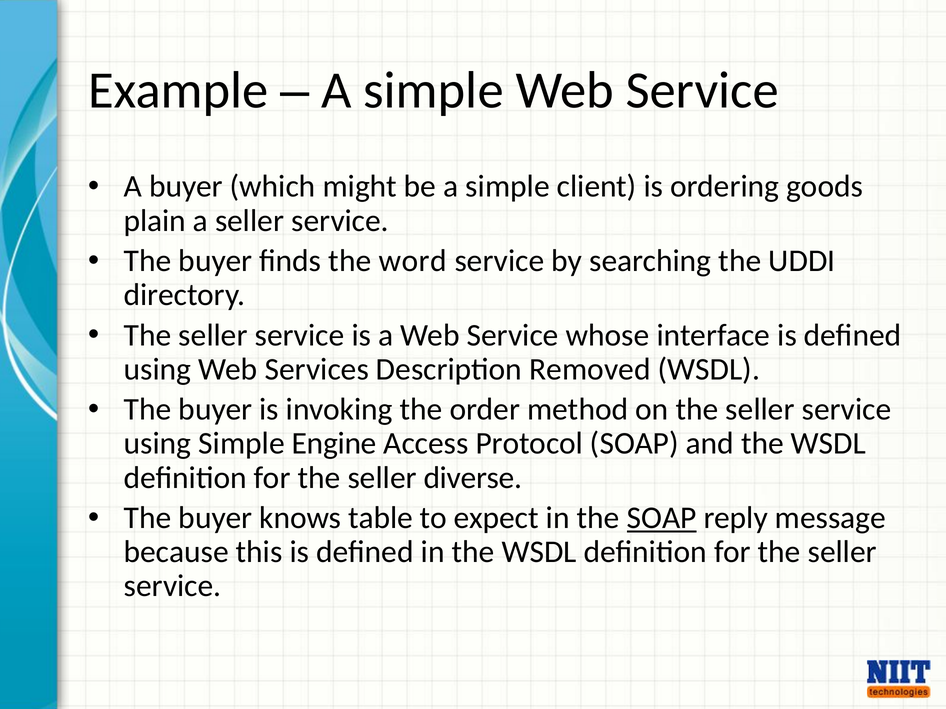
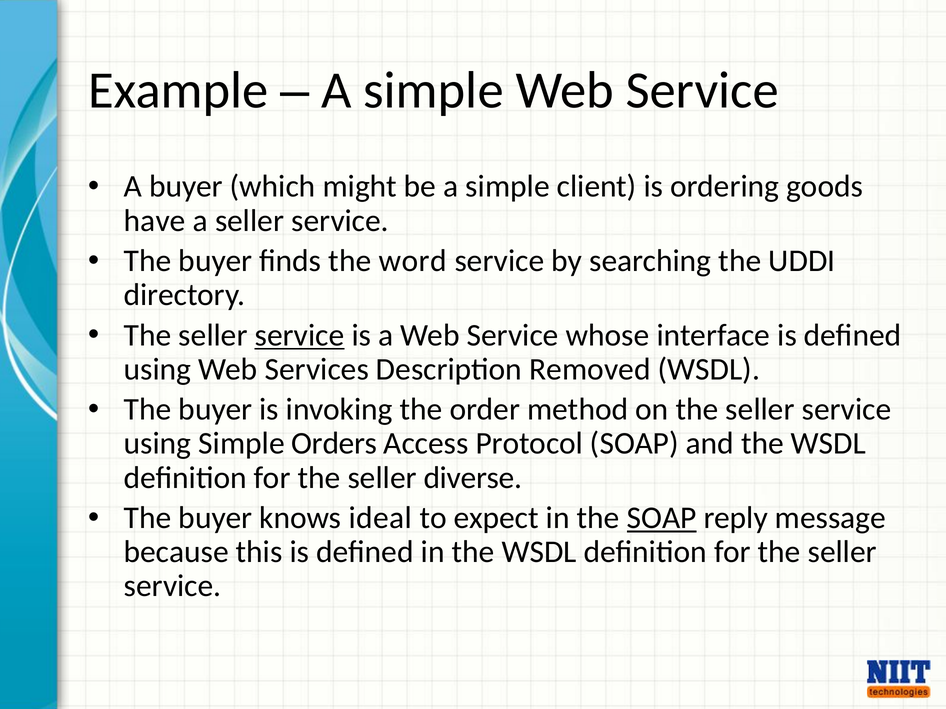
plain: plain -> have
service at (300, 335) underline: none -> present
Engine: Engine -> Orders
table: table -> ideal
